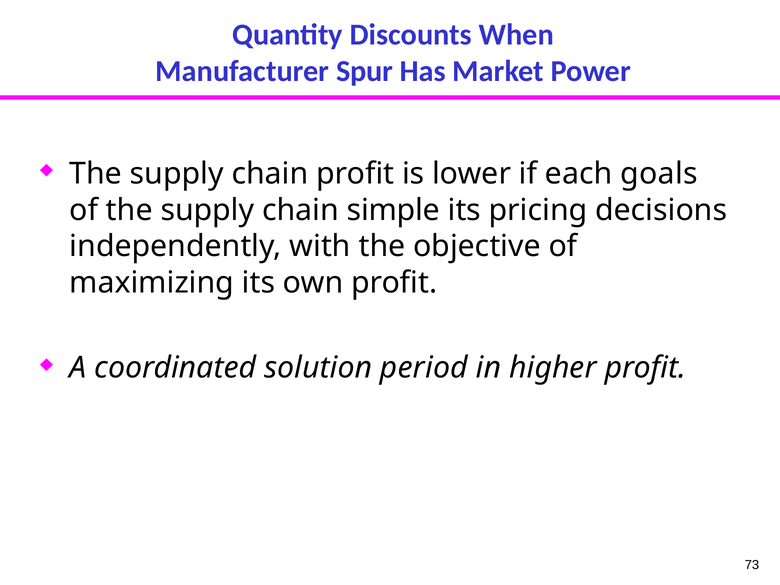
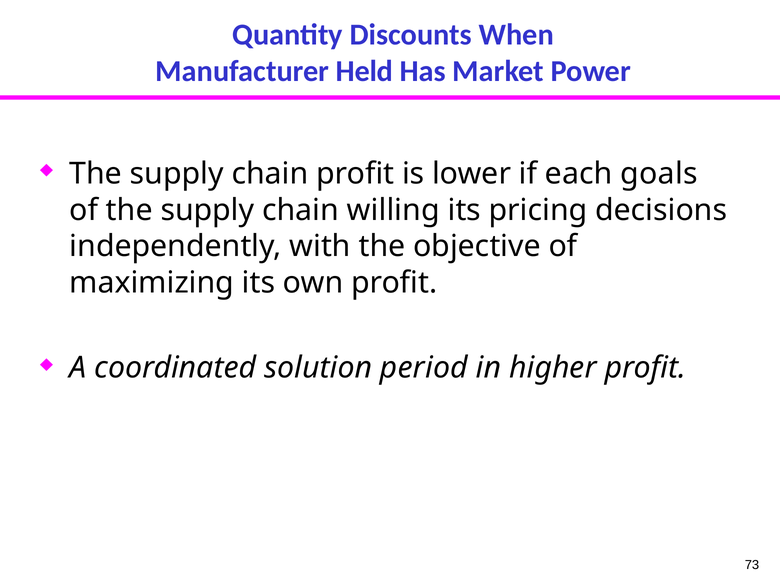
Spur: Spur -> Held
simple: simple -> willing
